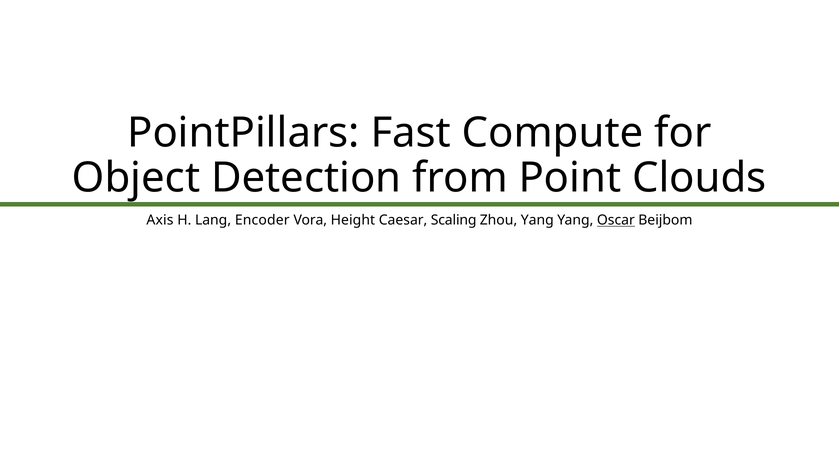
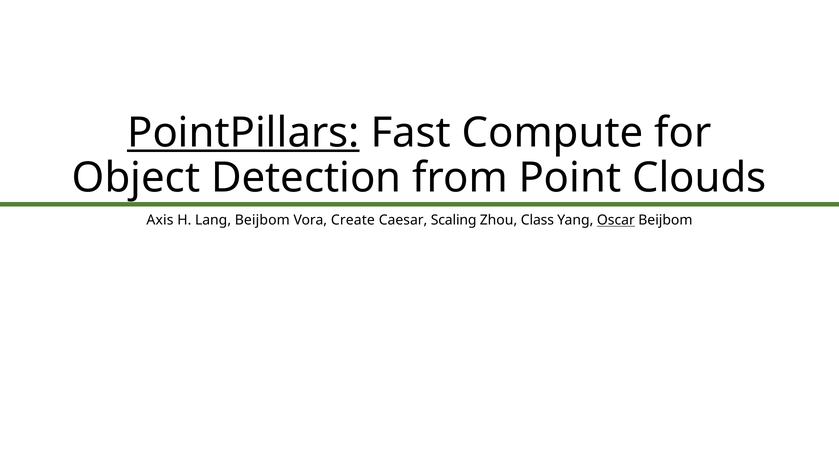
PointPillars underline: none -> present
Lang Encoder: Encoder -> Beijbom
Height: Height -> Create
Zhou Yang: Yang -> Class
